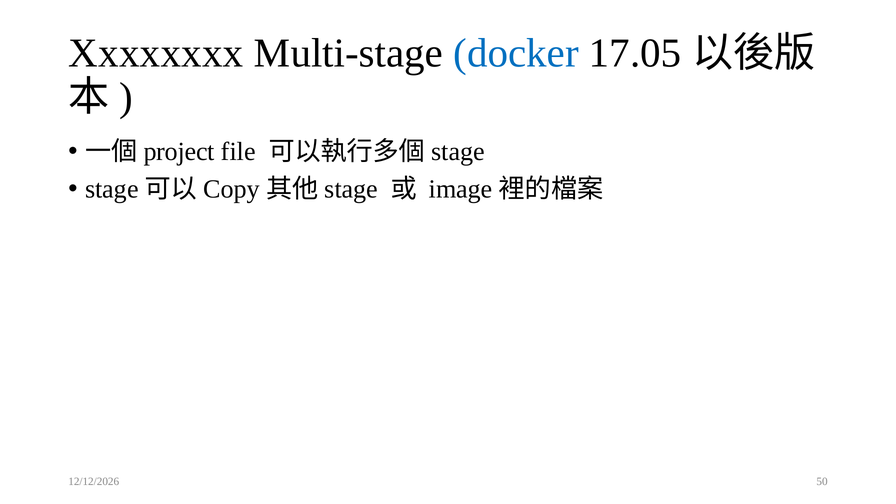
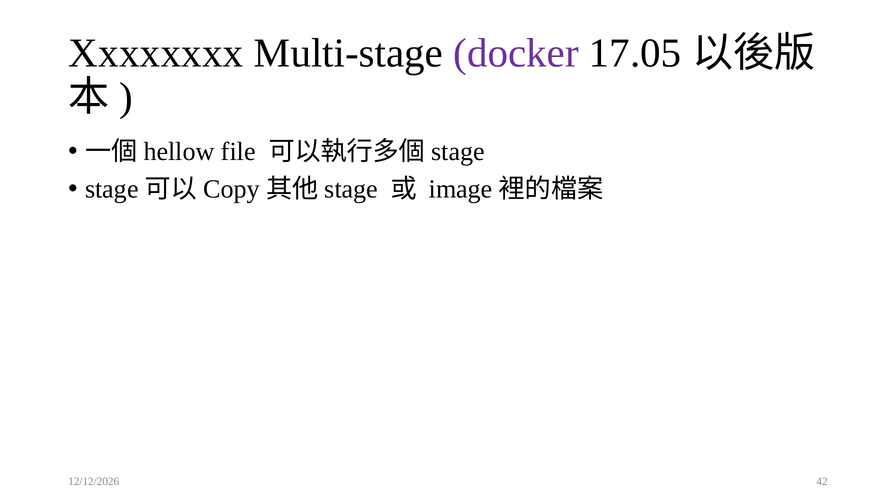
docker colour: blue -> purple
project: project -> hellow
50: 50 -> 42
